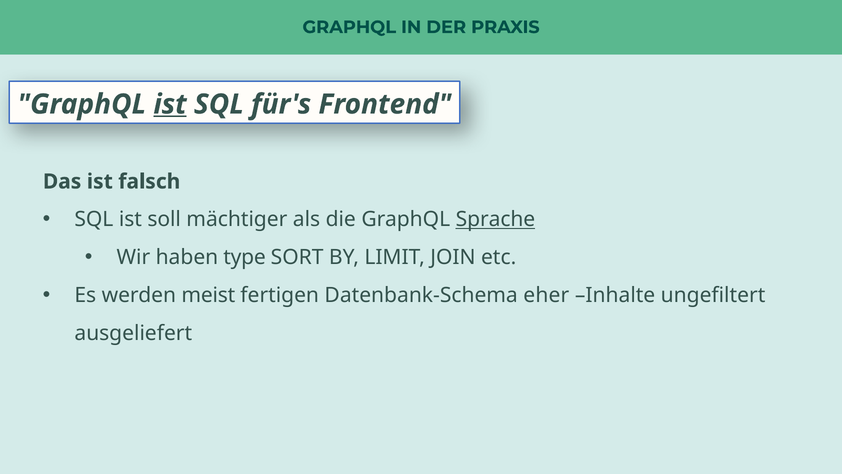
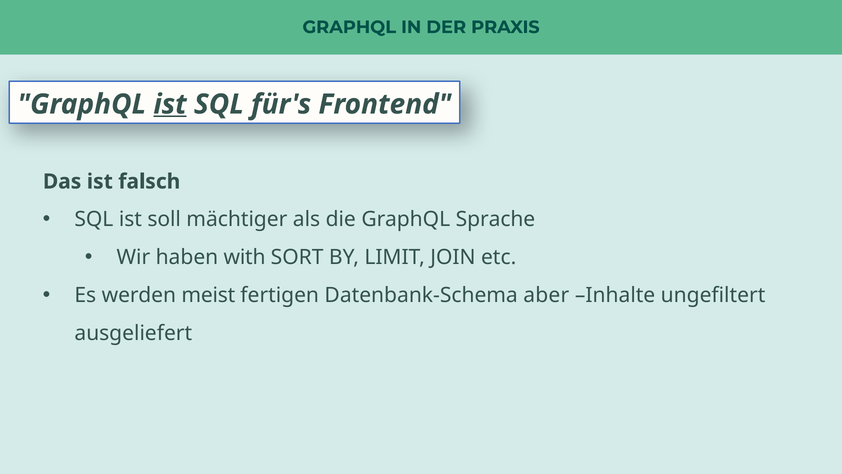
Sprache underline: present -> none
type: type -> with
eher: eher -> aber
